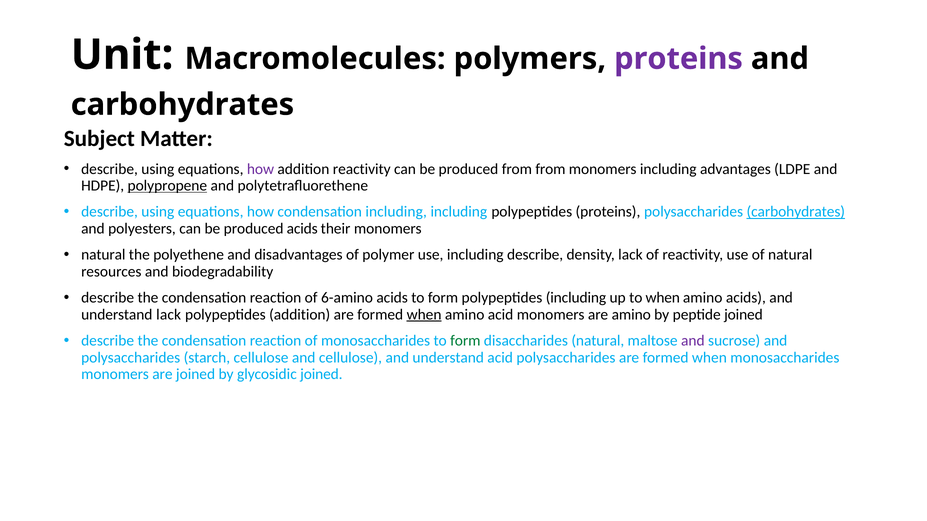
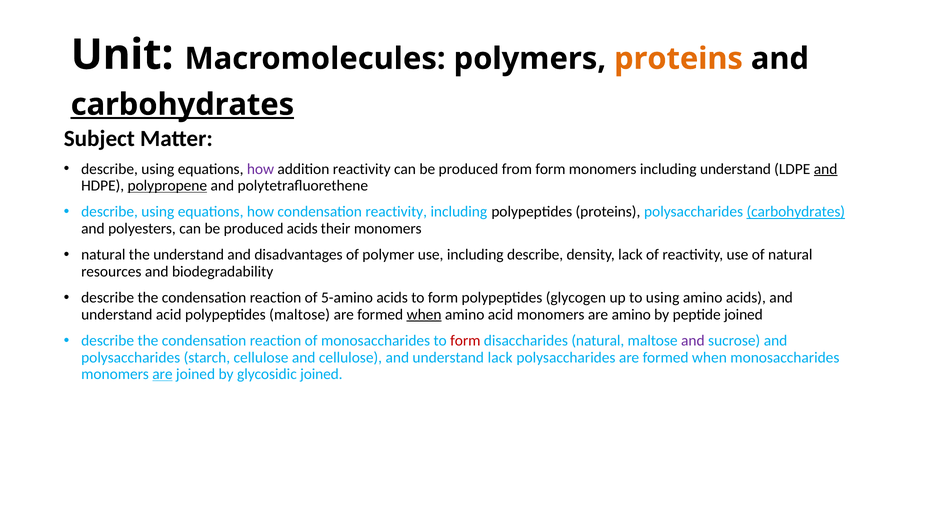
proteins at (678, 59) colour: purple -> orange
carbohydrates at (182, 105) underline: none -> present
from from: from -> form
including advantages: advantages -> understand
and at (826, 169) underline: none -> present
condensation including: including -> reactivity
the polyethene: polyethene -> understand
6-amino: 6-amino -> 5-amino
polypeptides including: including -> glycogen
to when: when -> using
understand lack: lack -> acid
polypeptides addition: addition -> maltose
form at (465, 341) colour: green -> red
understand acid: acid -> lack
are at (162, 374) underline: none -> present
